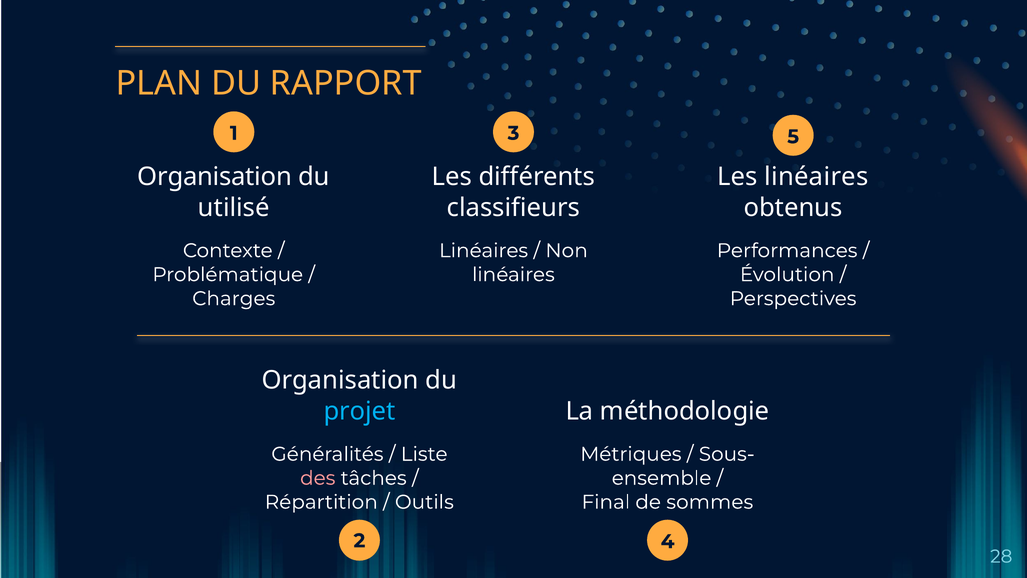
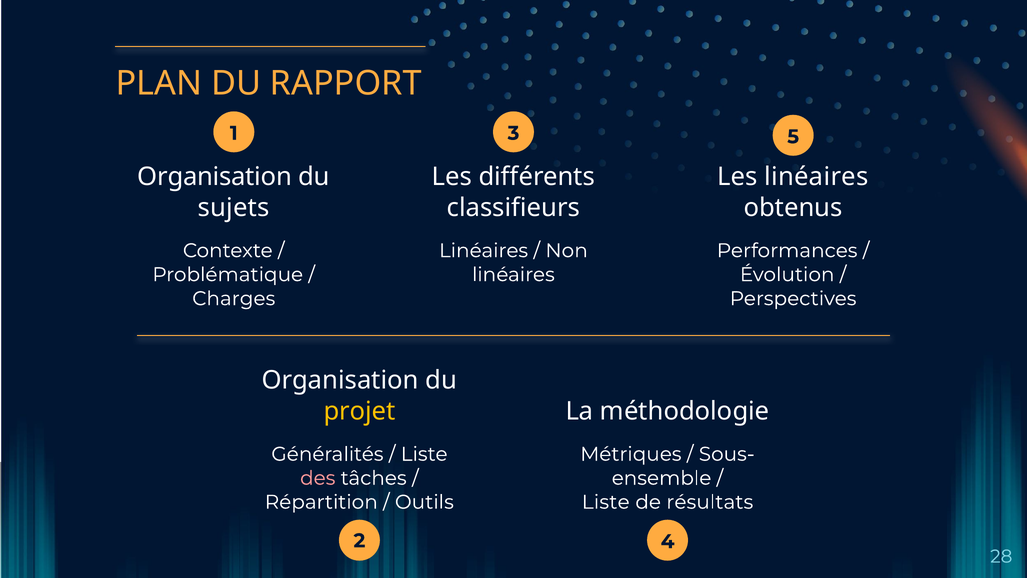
utilisé: utilisé -> sujets
projet colour: light blue -> yellow
Final at (606, 502): Final -> Liste
sommes: sommes -> résultats
